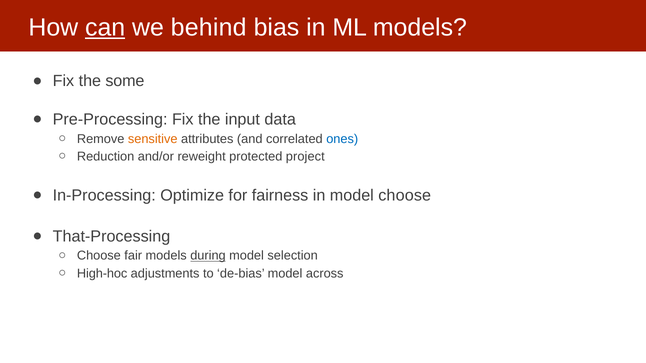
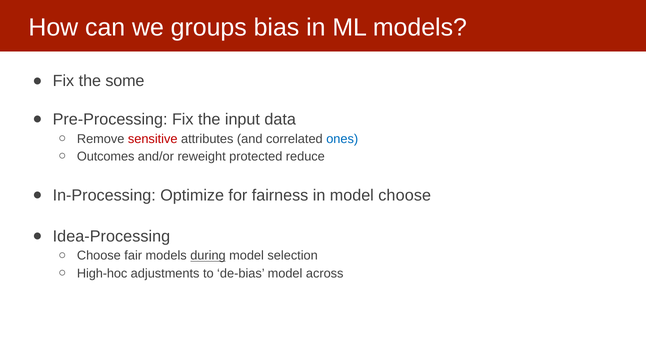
can underline: present -> none
behind: behind -> groups
sensitive colour: orange -> red
Reduction: Reduction -> Outcomes
project: project -> reduce
That-Processing: That-Processing -> Idea-Processing
